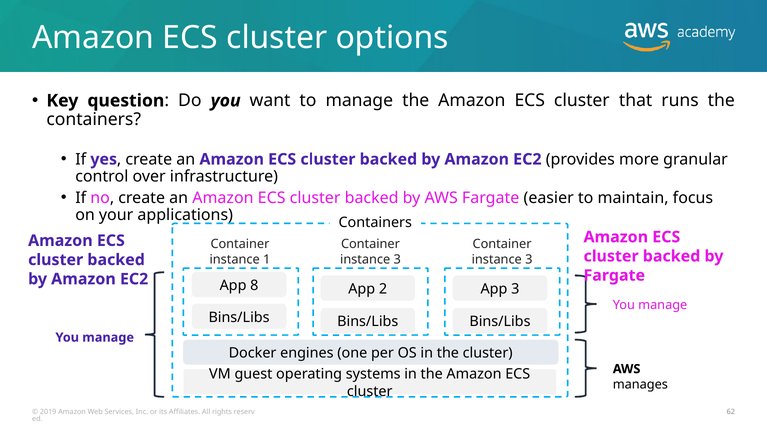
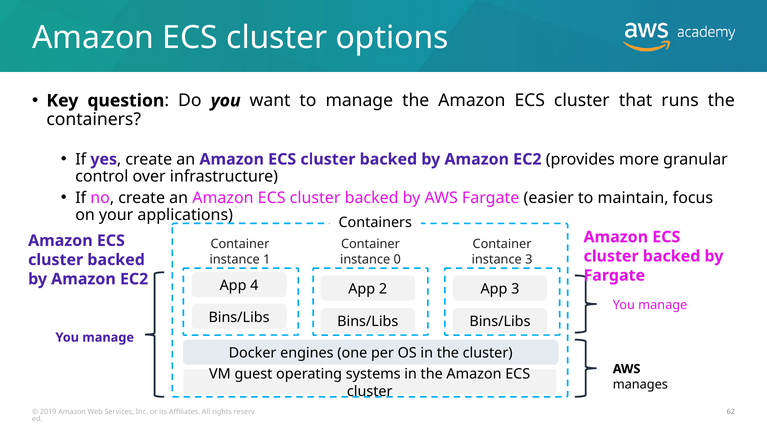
3 at (397, 259): 3 -> 0
8: 8 -> 4
